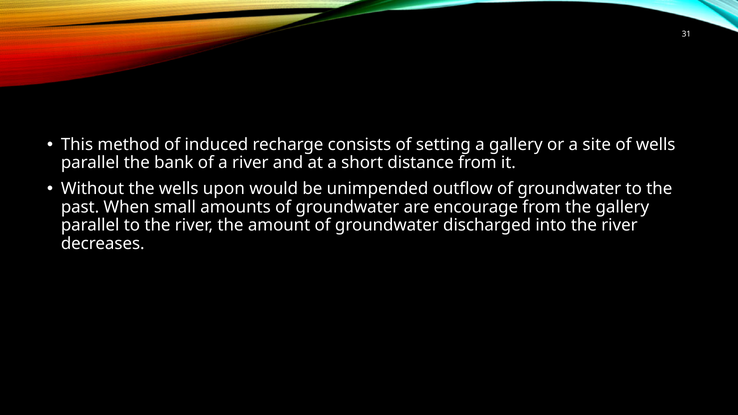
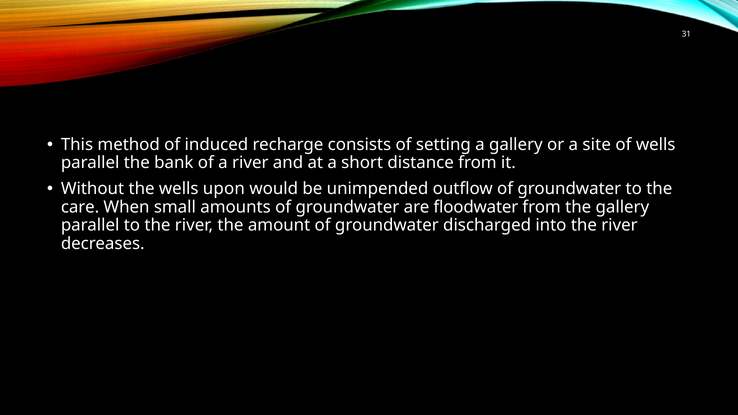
past: past -> care
encourage: encourage -> floodwater
